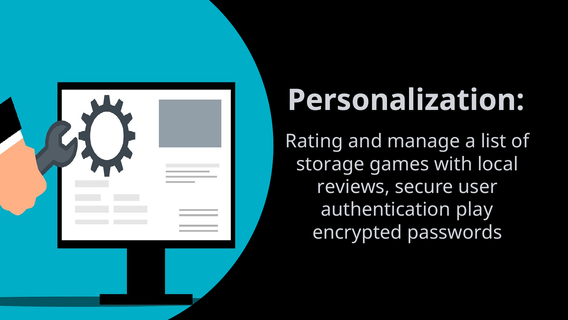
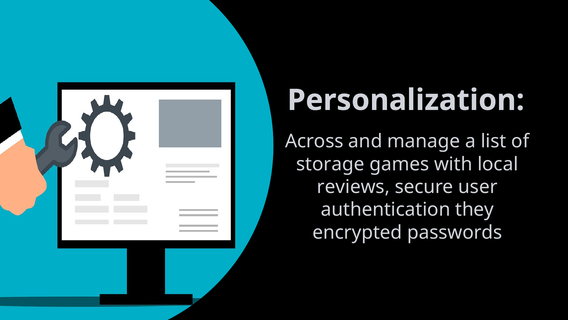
Rating: Rating -> Across
play: play -> they
